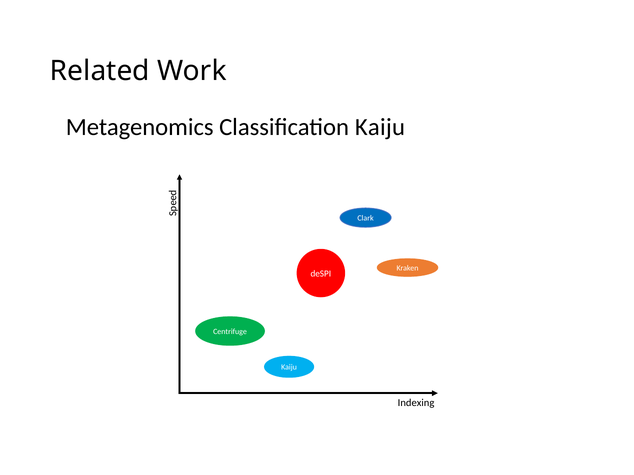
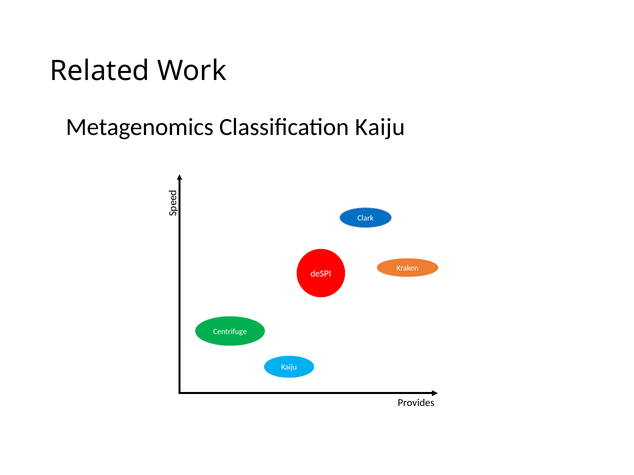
Indexing: Indexing -> Provides
